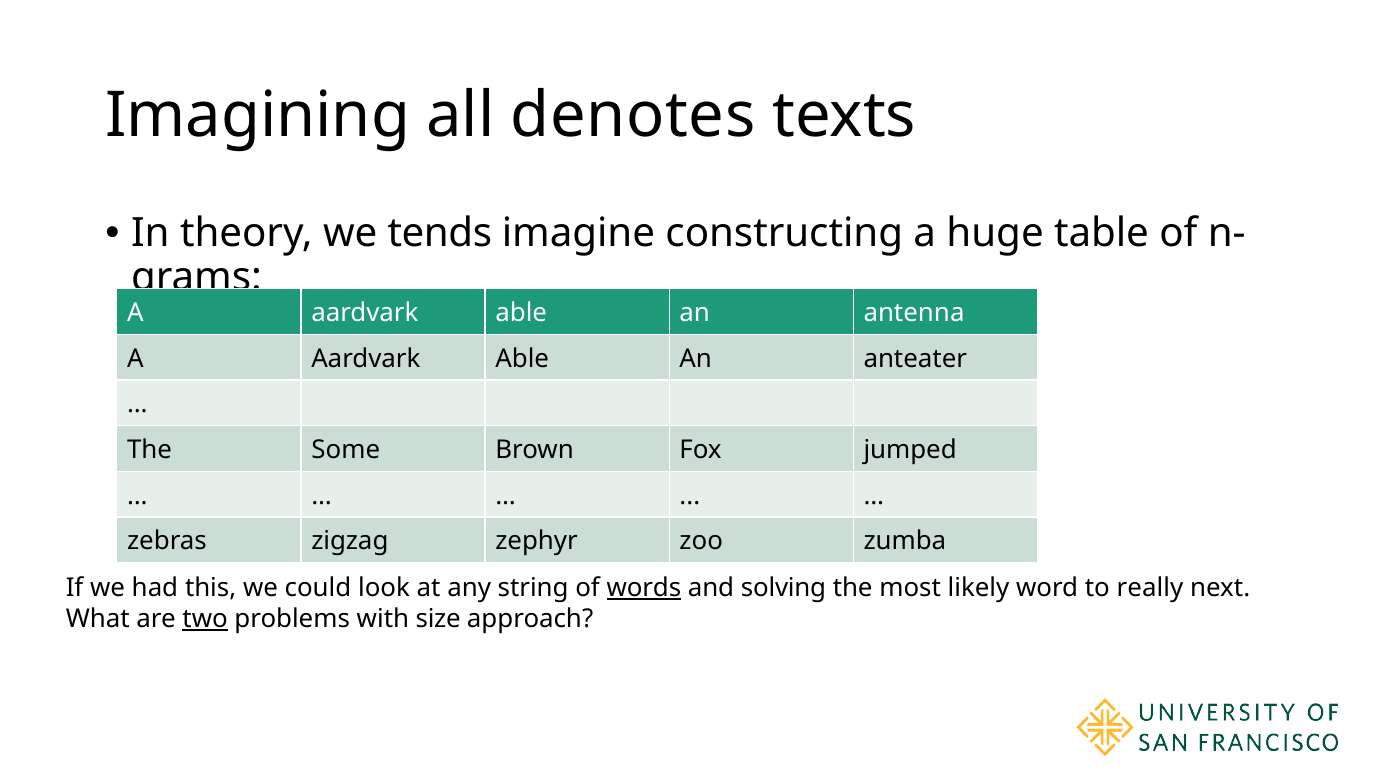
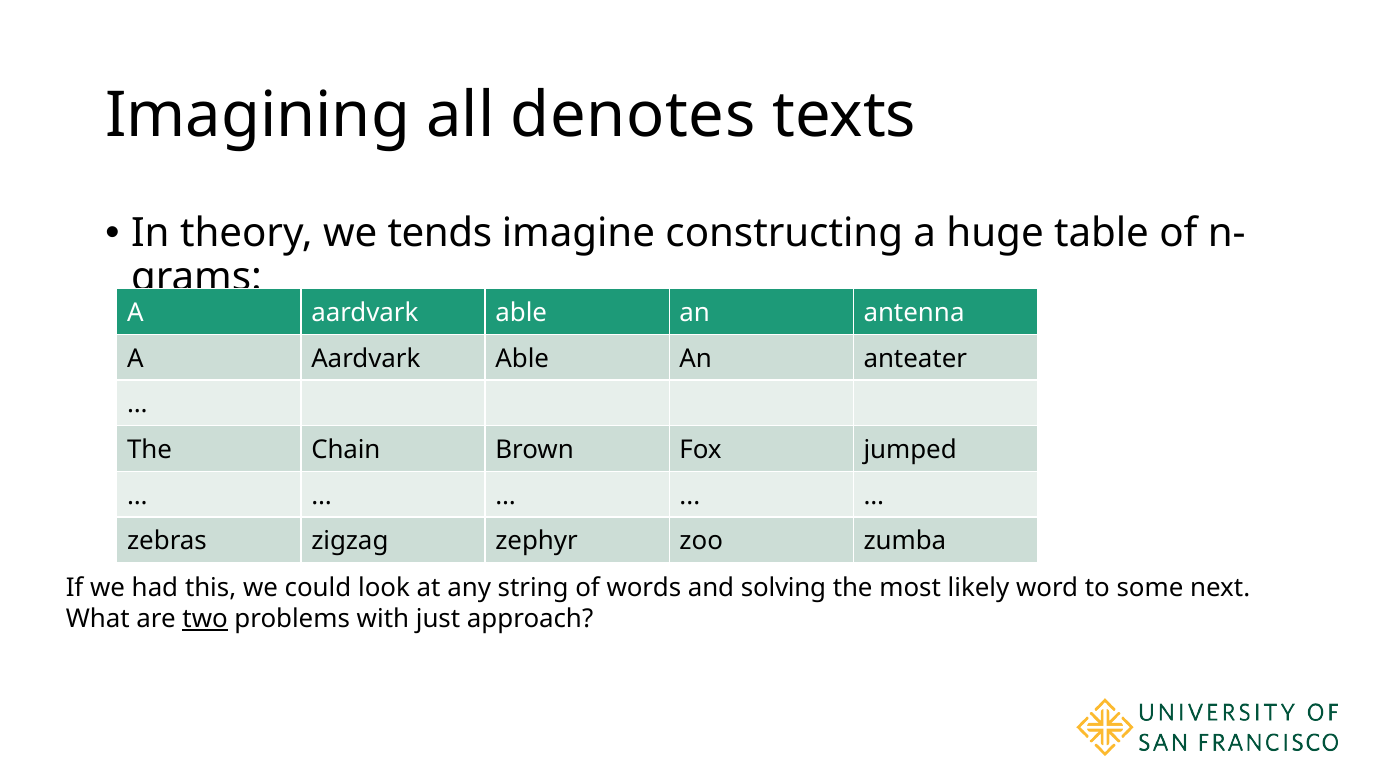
Some: Some -> Chain
words underline: present -> none
really: really -> some
size: size -> just
